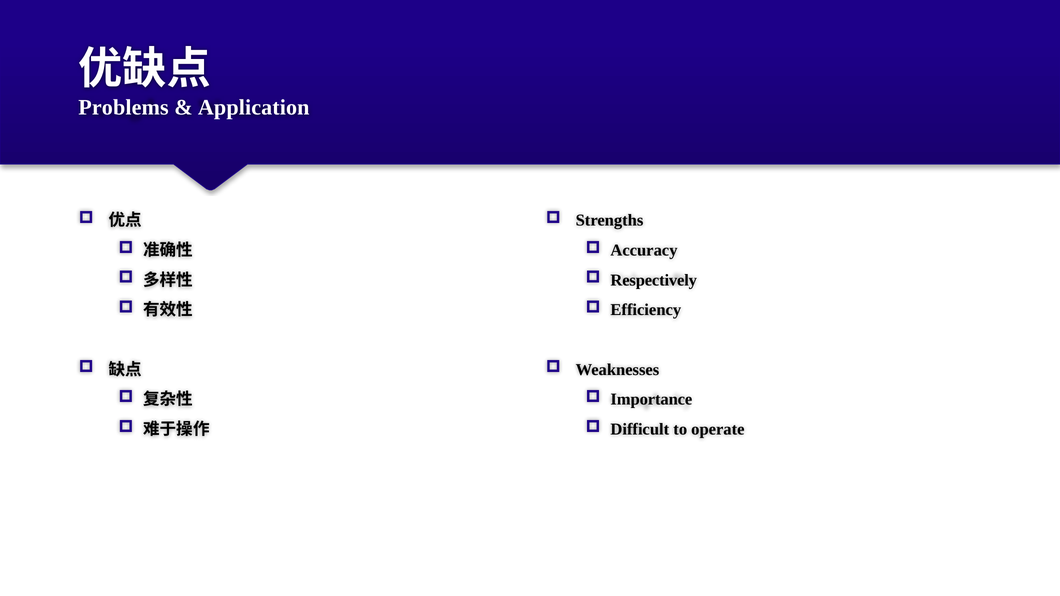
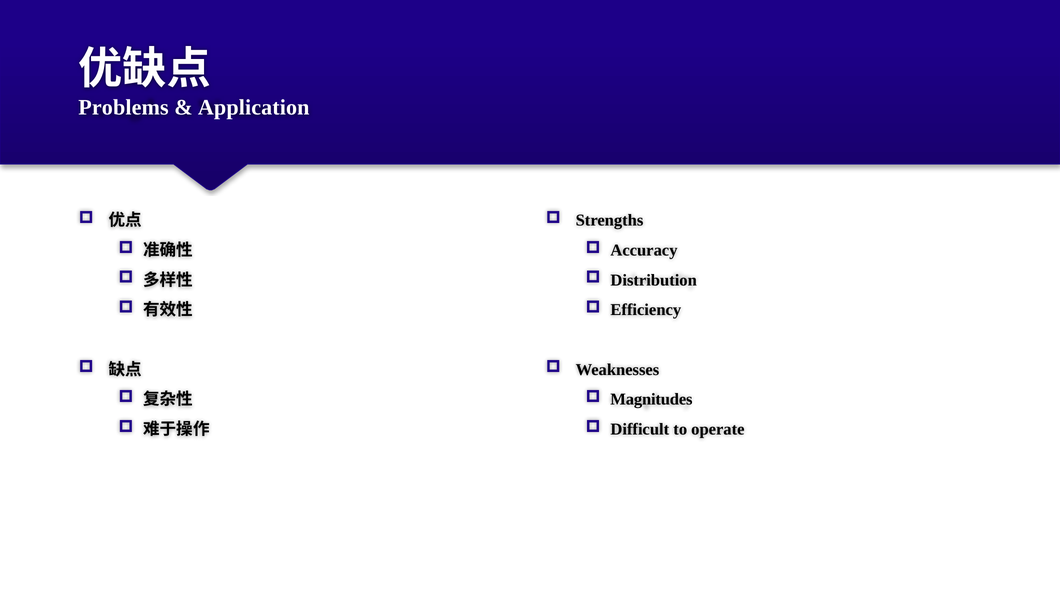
Respectively: Respectively -> Distribution
Importance: Importance -> Magnitudes
